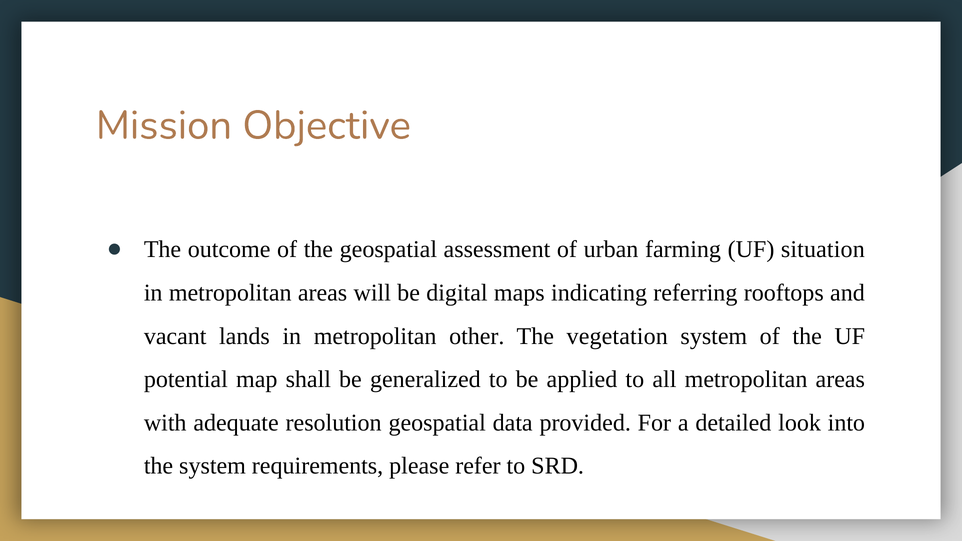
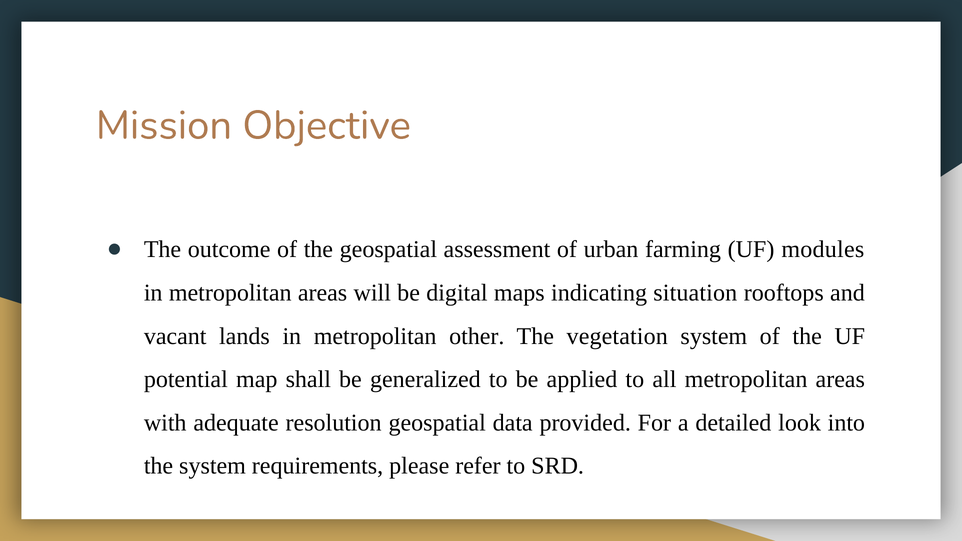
situation: situation -> modules
referring: referring -> situation
